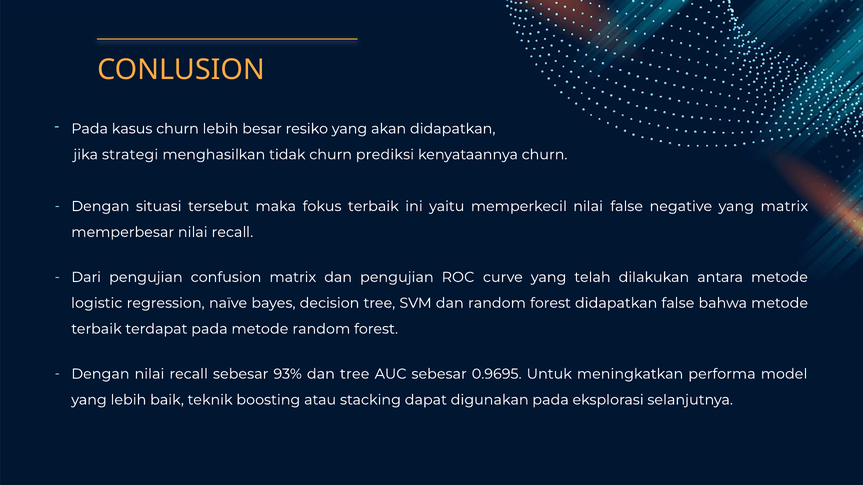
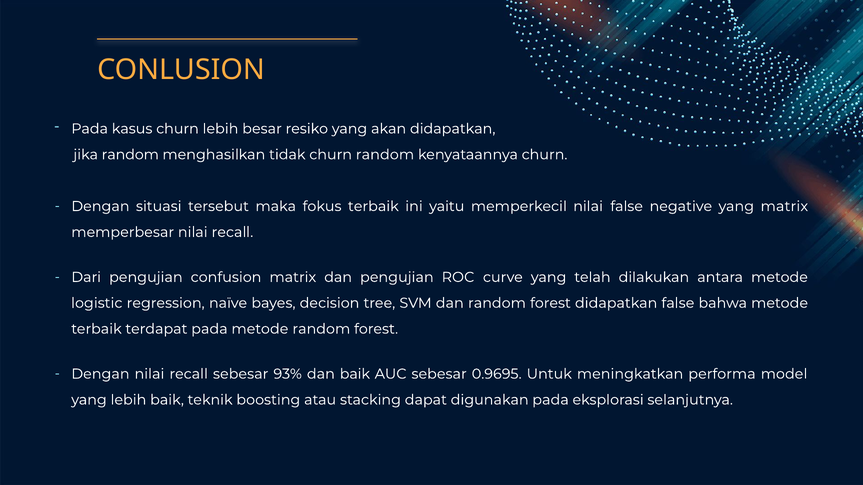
jika strategi: strategi -> random
churn prediksi: prediksi -> random
dan tree: tree -> baik
